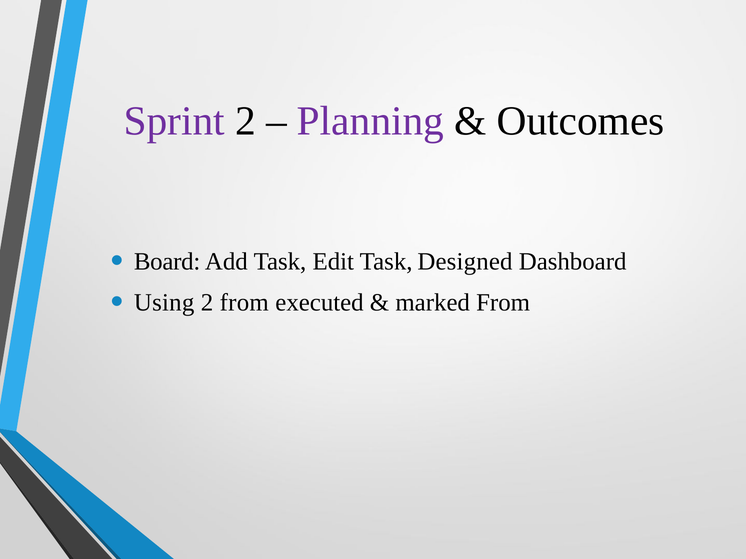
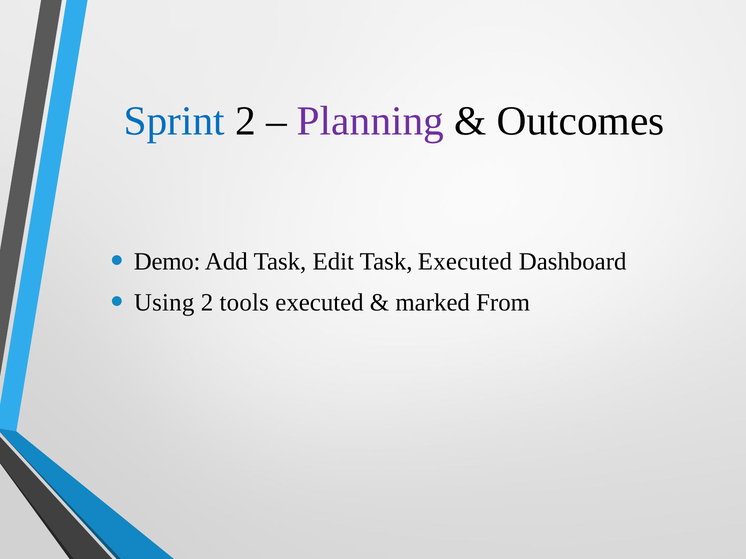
Sprint colour: purple -> blue
Board: Board -> Demo
Task Designed: Designed -> Executed
2 from: from -> tools
